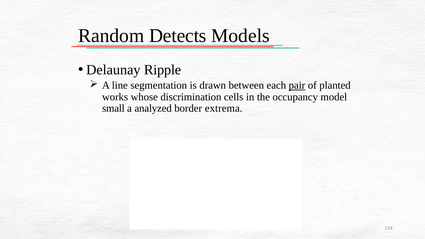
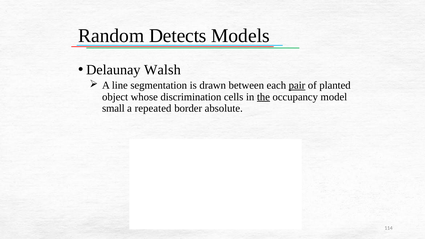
Ripple: Ripple -> Walsh
works: works -> object
the underline: none -> present
analyzed: analyzed -> repeated
extrema: extrema -> absolute
